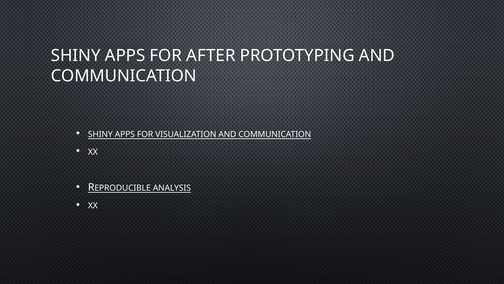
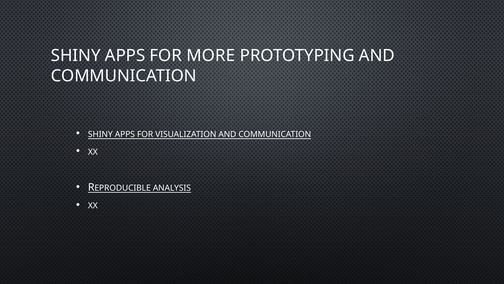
AFTER: AFTER -> MORE
